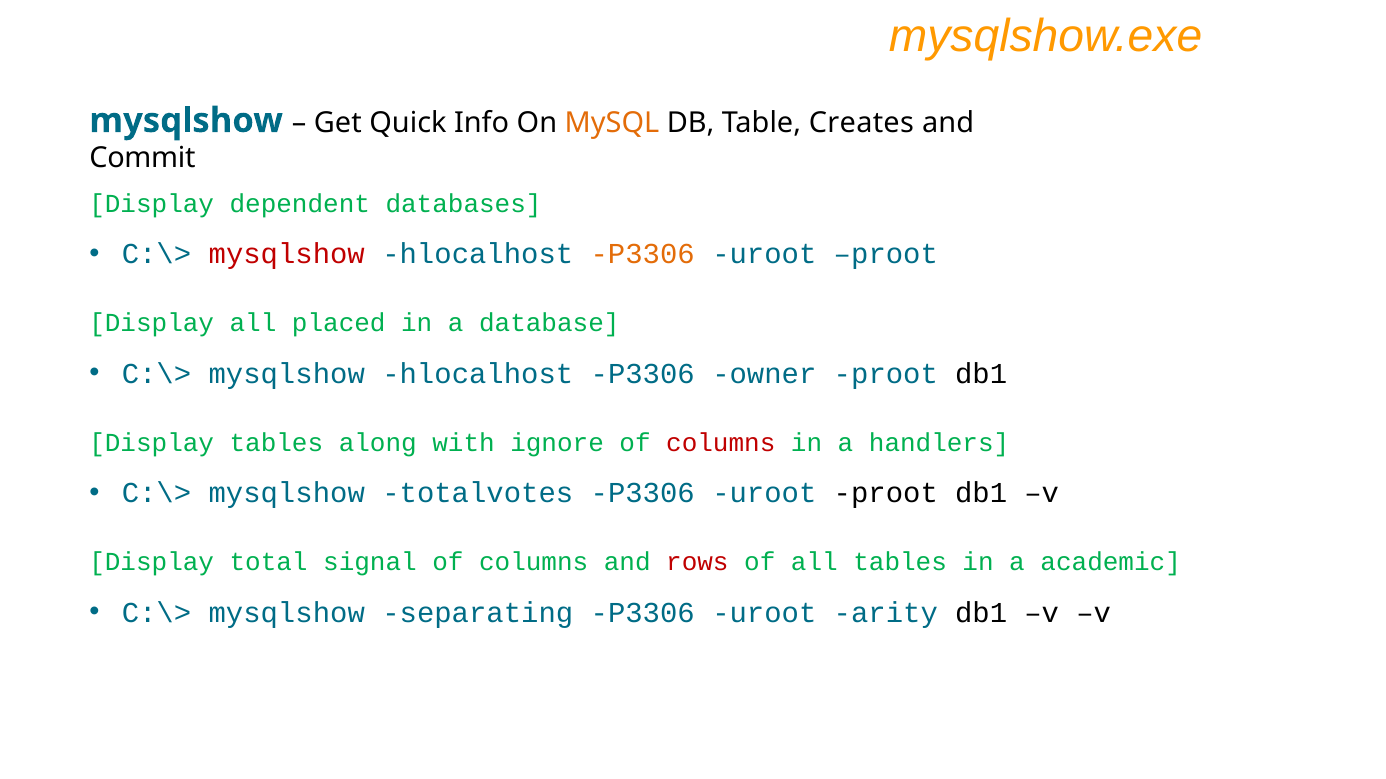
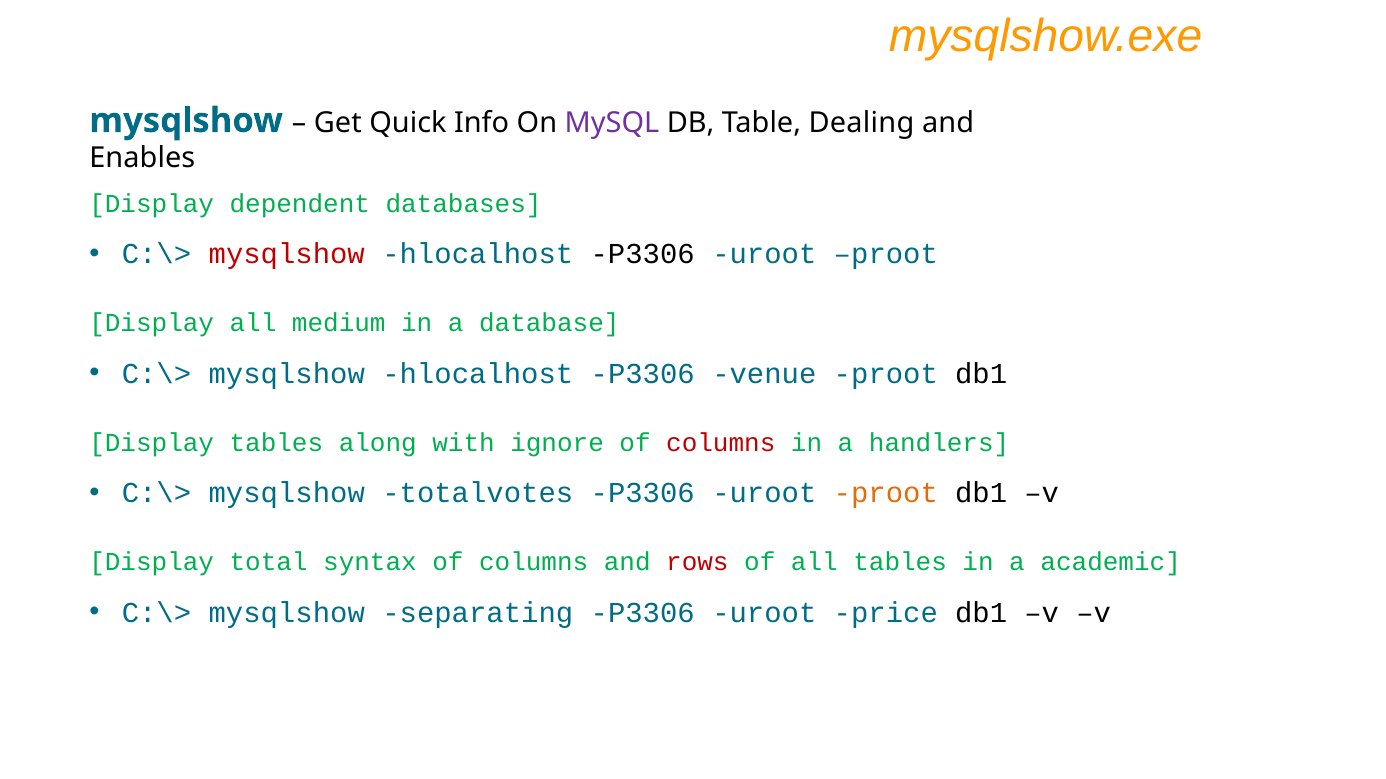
MySQL colour: orange -> purple
Creates: Creates -> Dealing
Commit: Commit -> Enables
P3306 at (643, 255) colour: orange -> black
placed: placed -> medium
owner: owner -> venue
proot at (886, 494) colour: black -> orange
signal: signal -> syntax
arity: arity -> price
